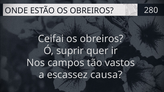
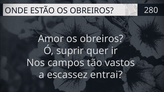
Ceifai: Ceifai -> Amor
causa: causa -> entrai
